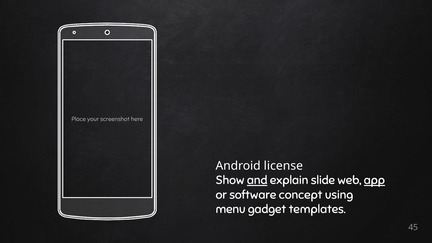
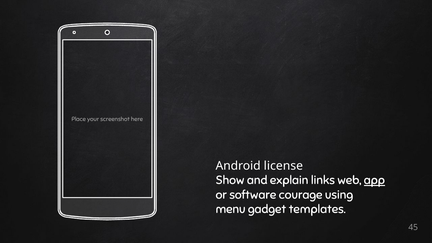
and underline: present -> none
slide: slide -> links
concept: concept -> courage
